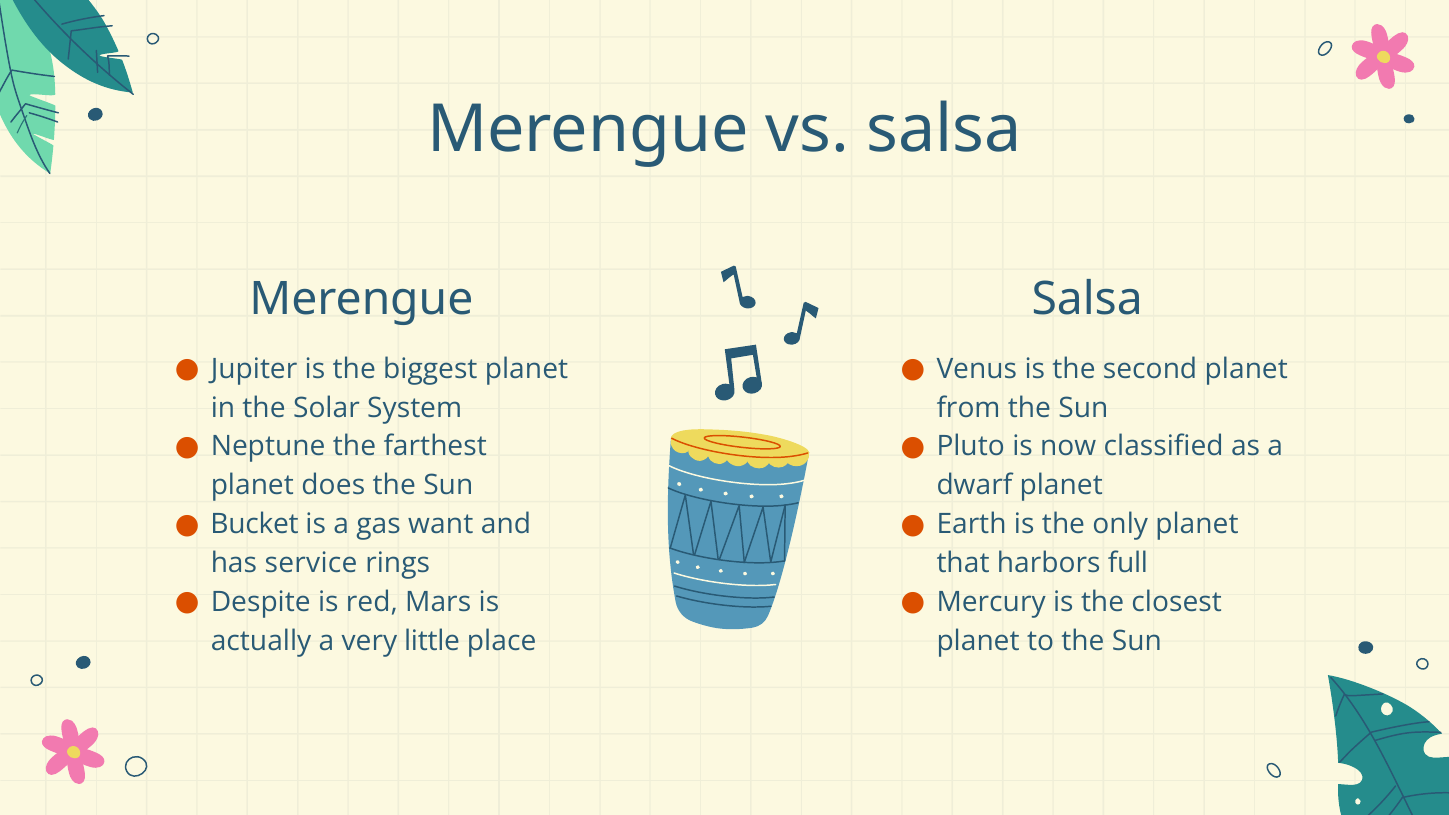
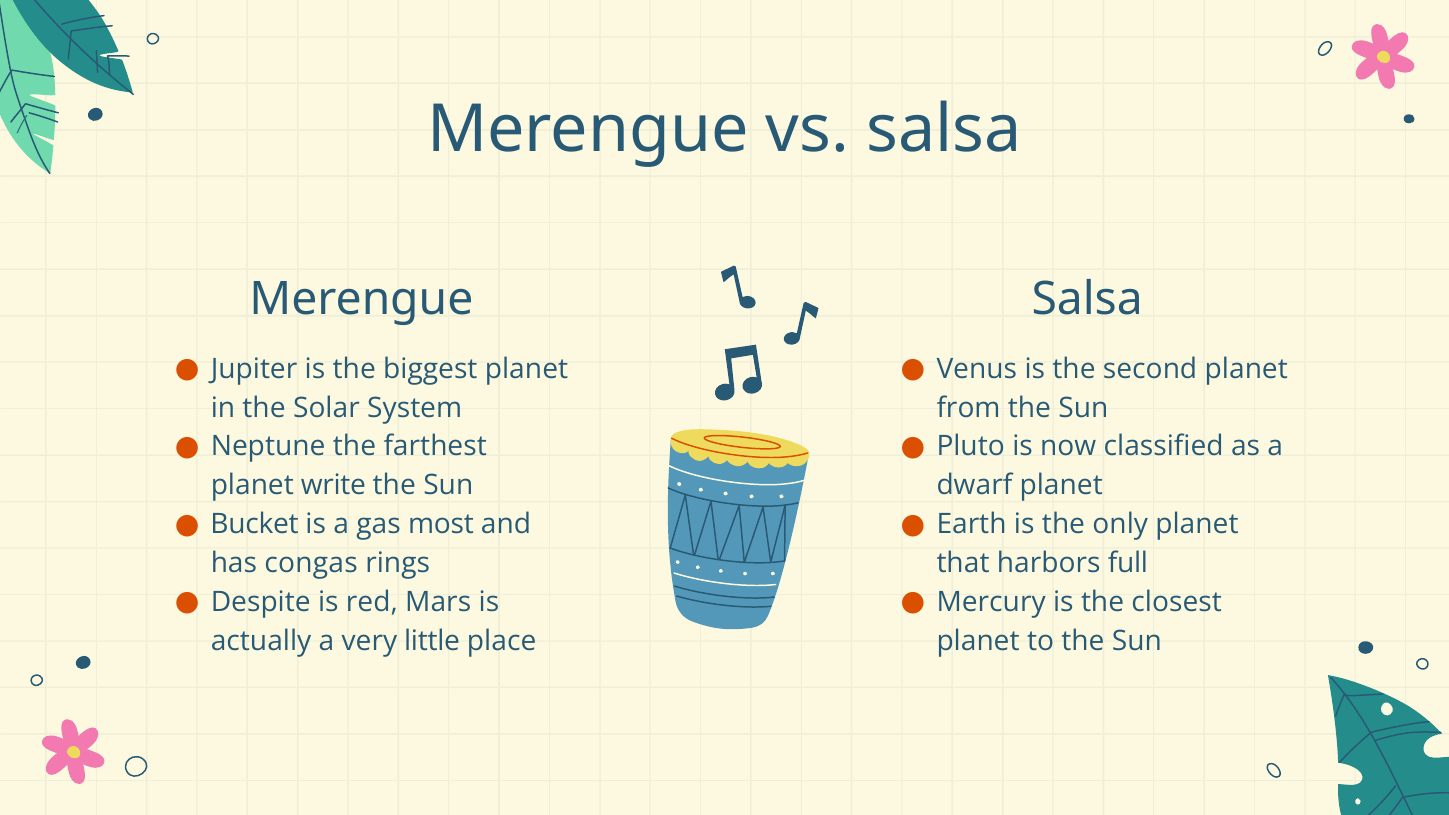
does: does -> write
want: want -> most
service: service -> congas
